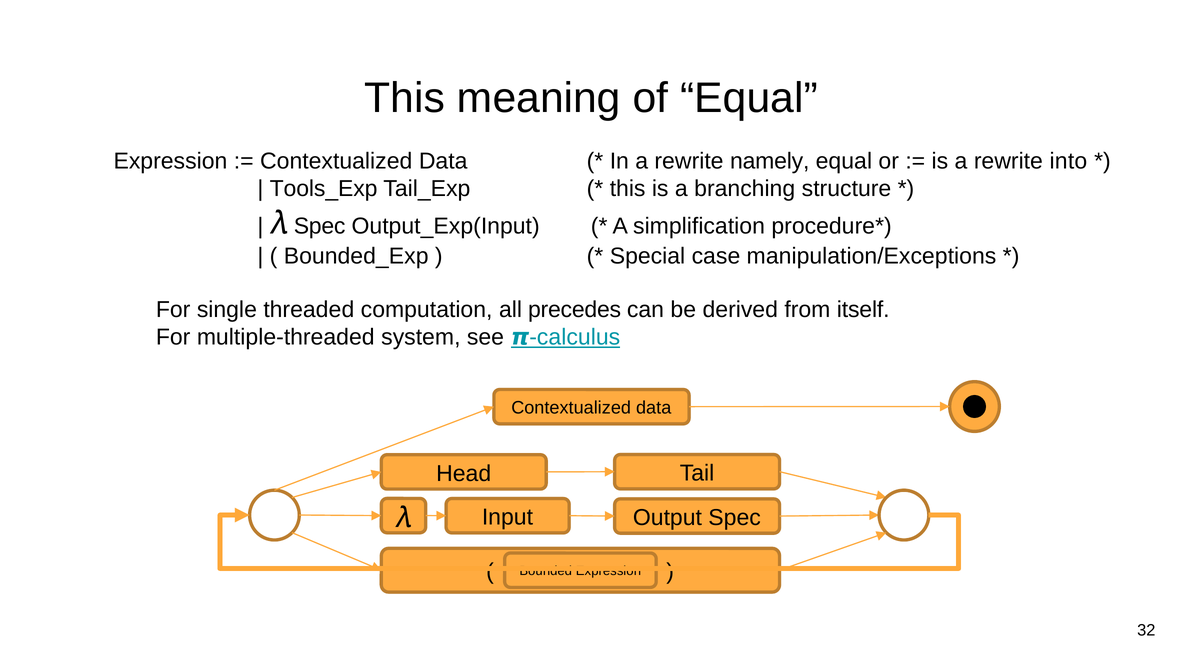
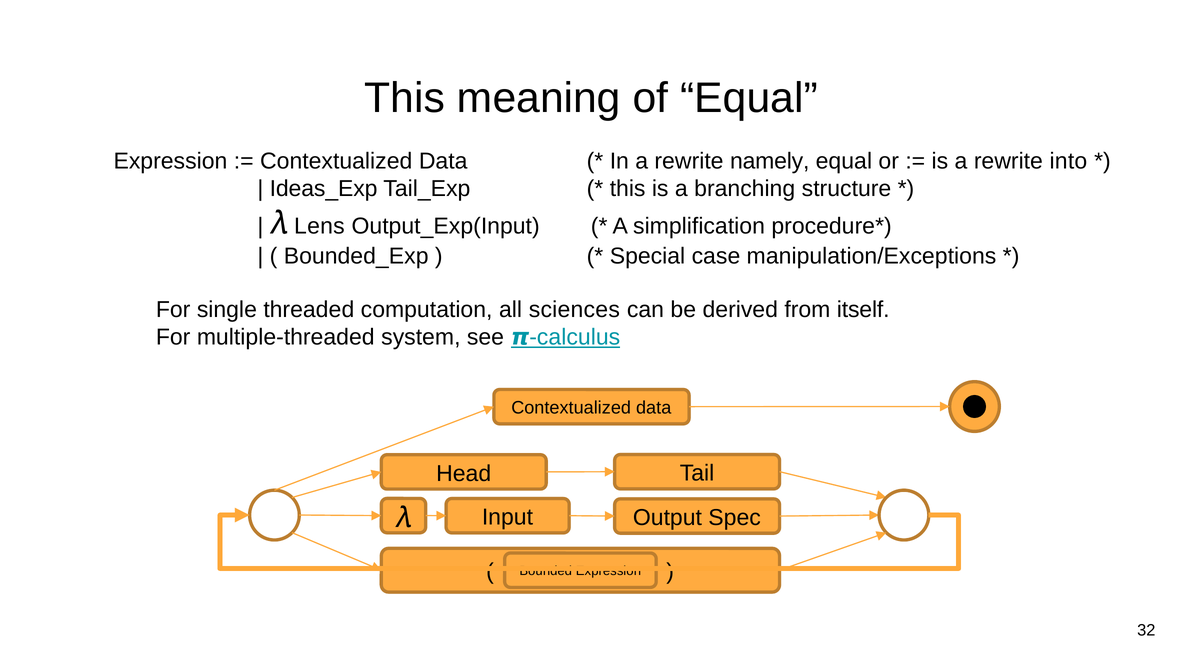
Tools_Exp: Tools_Exp -> Ideas_Exp
𝜆 Spec: Spec -> Lens
precedes: precedes -> sciences
